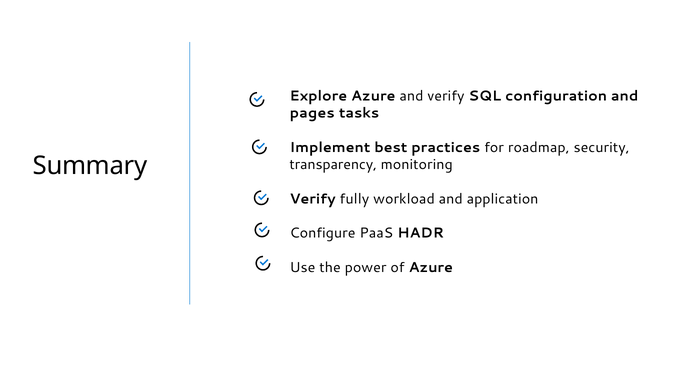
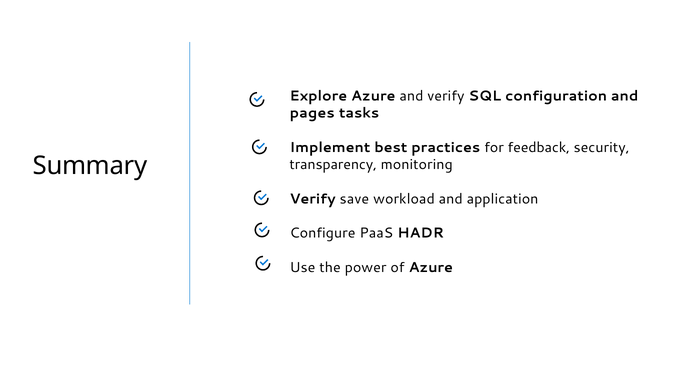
roadmap: roadmap -> feedback
fully: fully -> save
